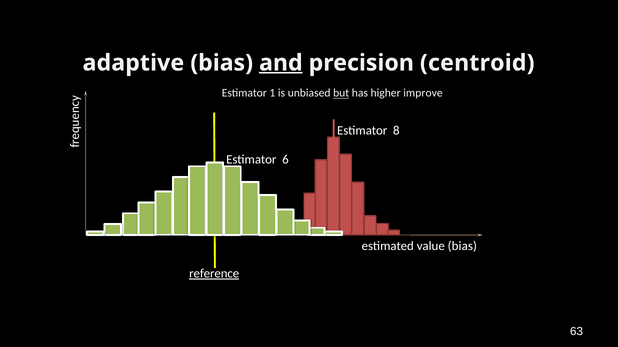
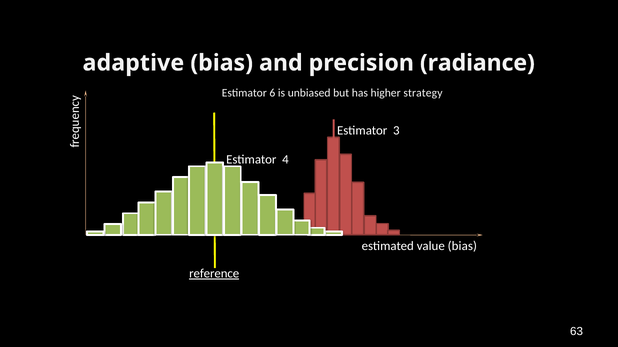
and underline: present -> none
centroid: centroid -> radiance
1: 1 -> 6
but underline: present -> none
improve: improve -> strategy
8: 8 -> 3
6: 6 -> 4
